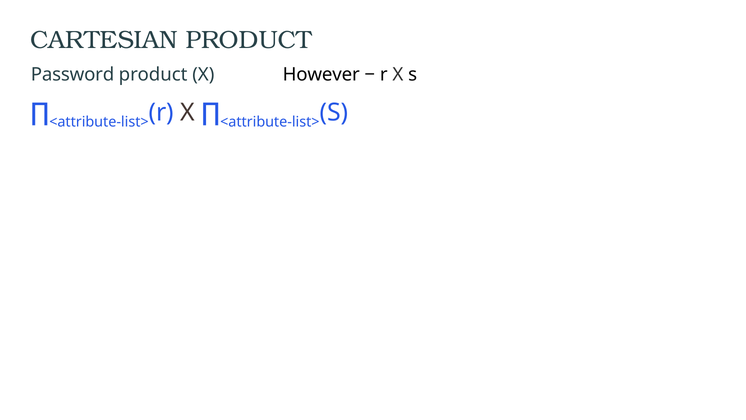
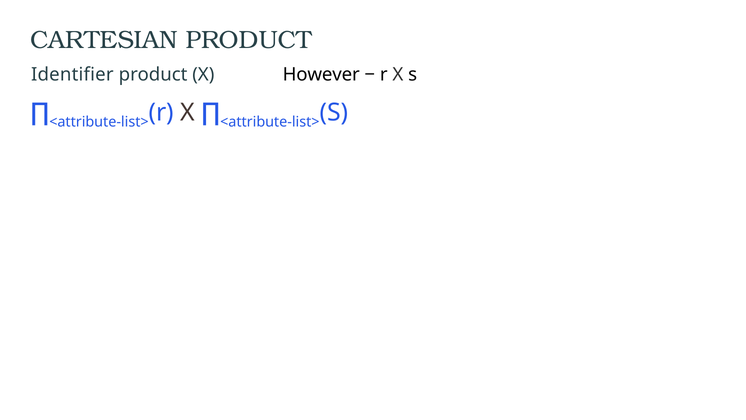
Password: Password -> Identifier
